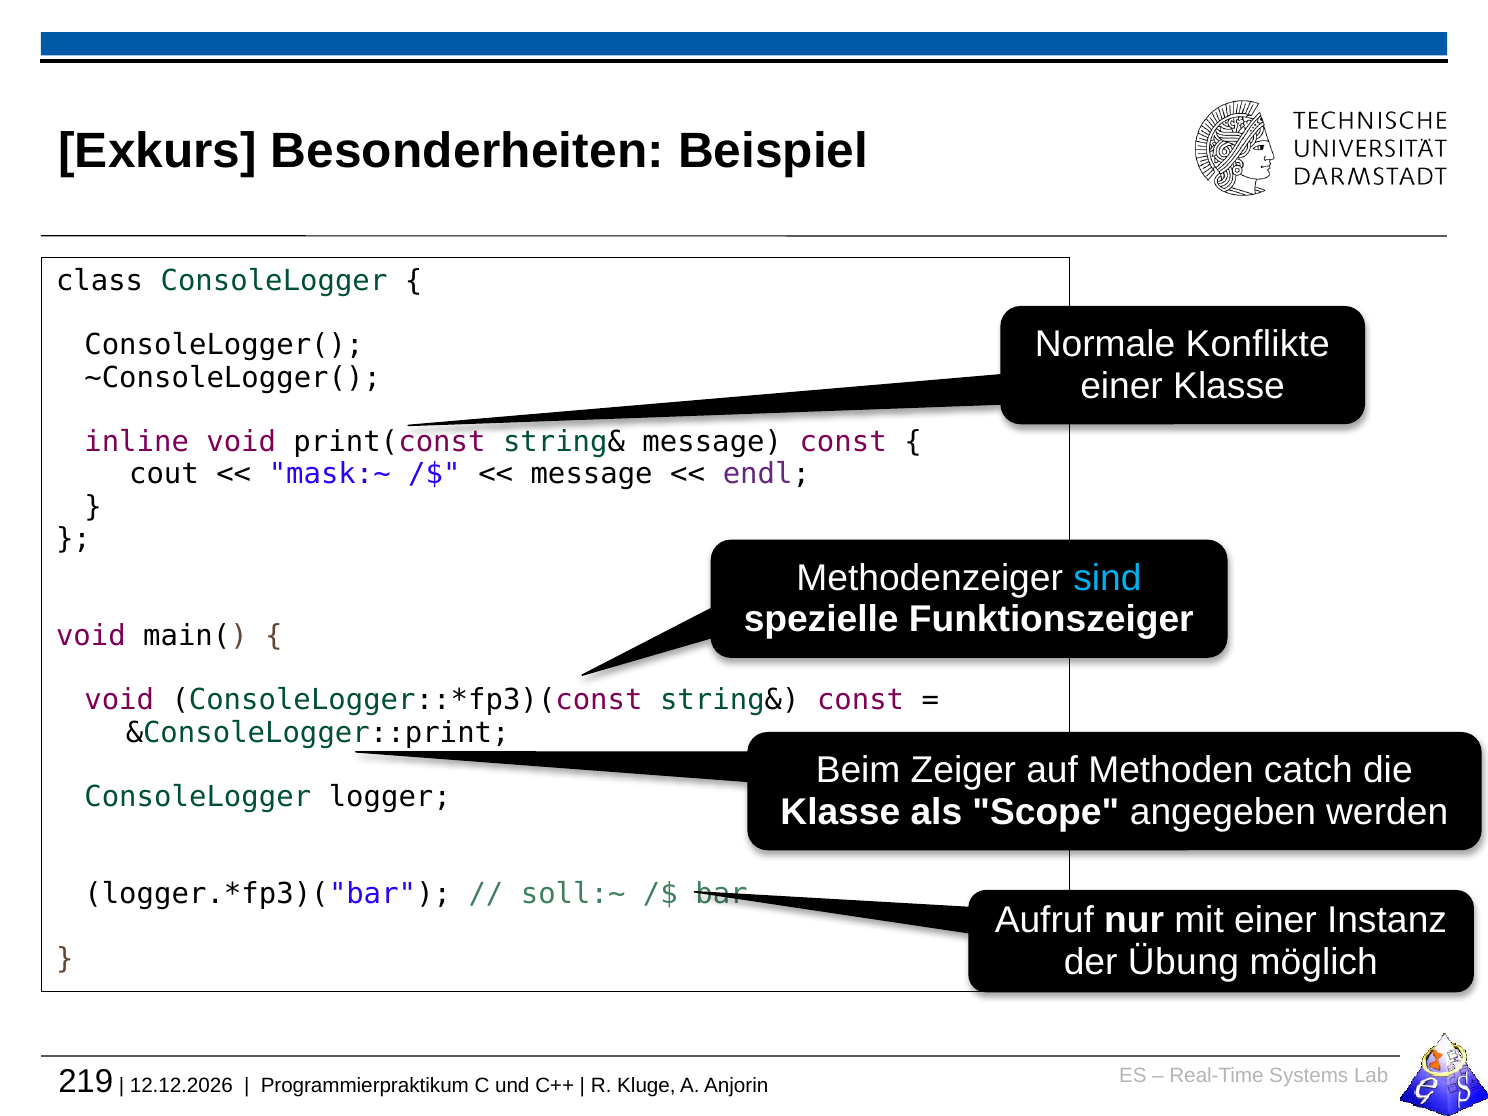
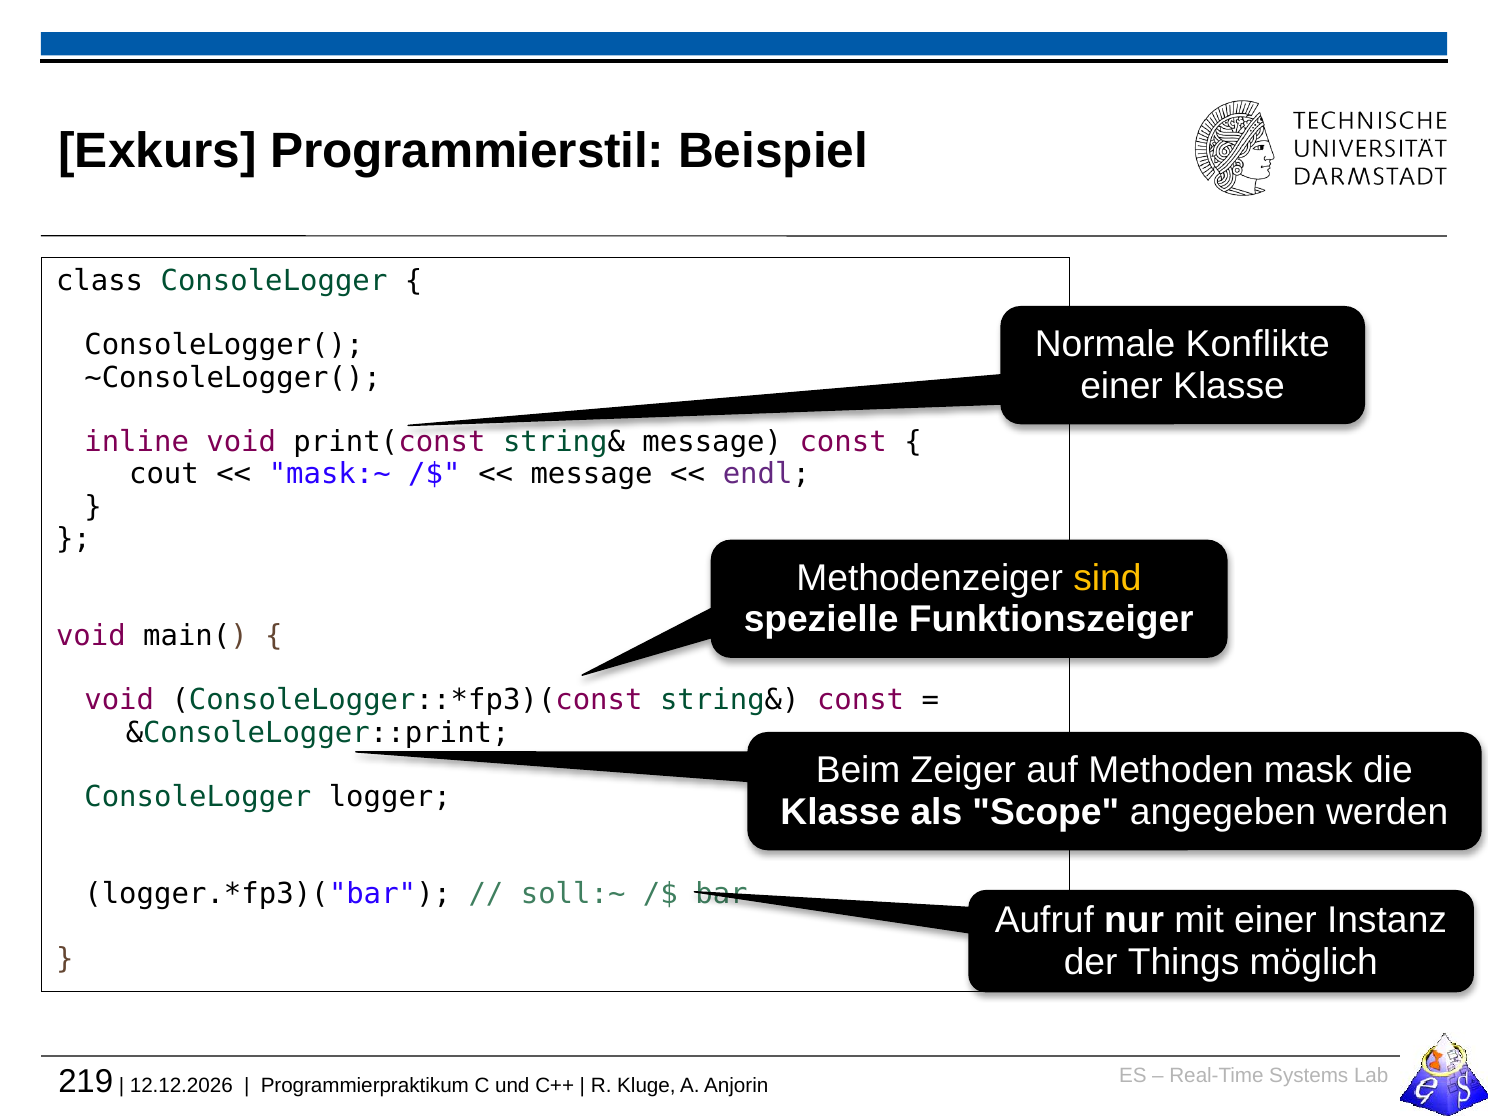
Besonderheiten: Besonderheiten -> Programmierstil
sind colour: light blue -> yellow
catch: catch -> mask
Übung: Übung -> Things
